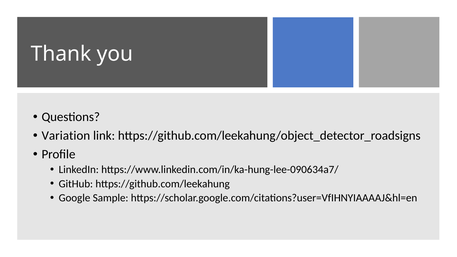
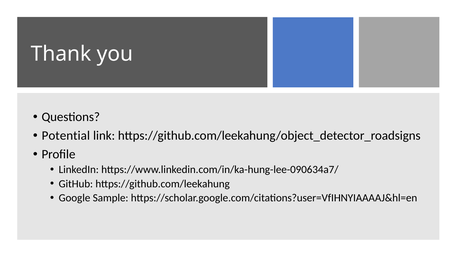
Variation: Variation -> Potential
